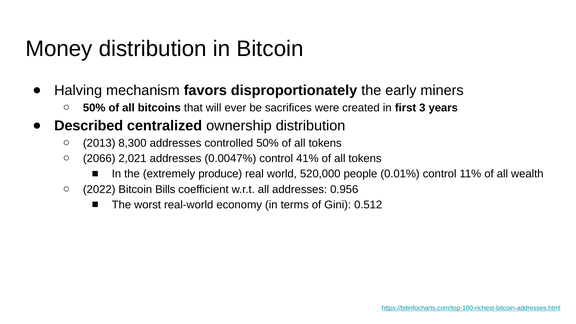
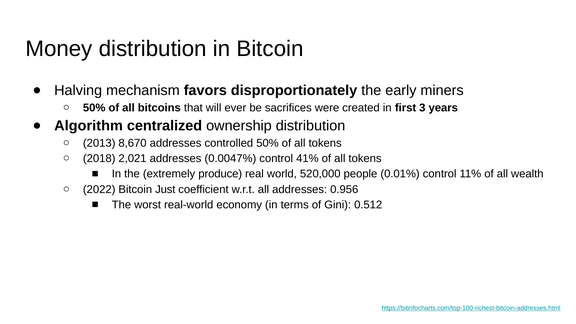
Described: Described -> Algorithm
8,300: 8,300 -> 8,670
2066: 2066 -> 2018
Bills: Bills -> Just
